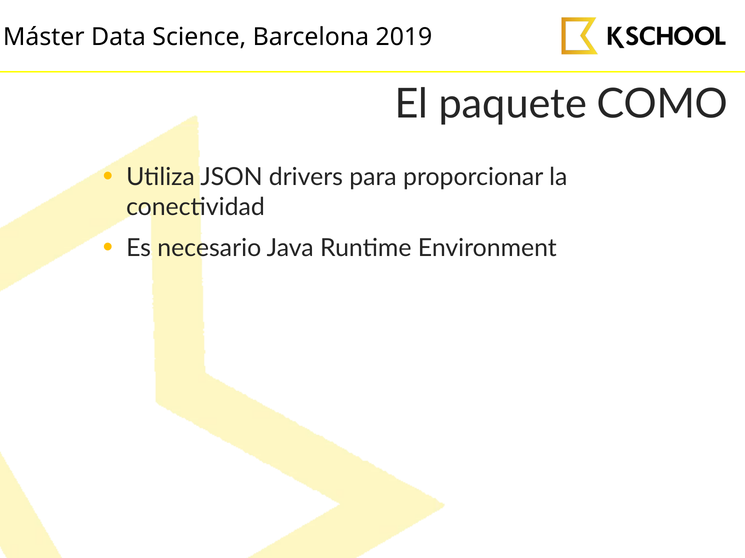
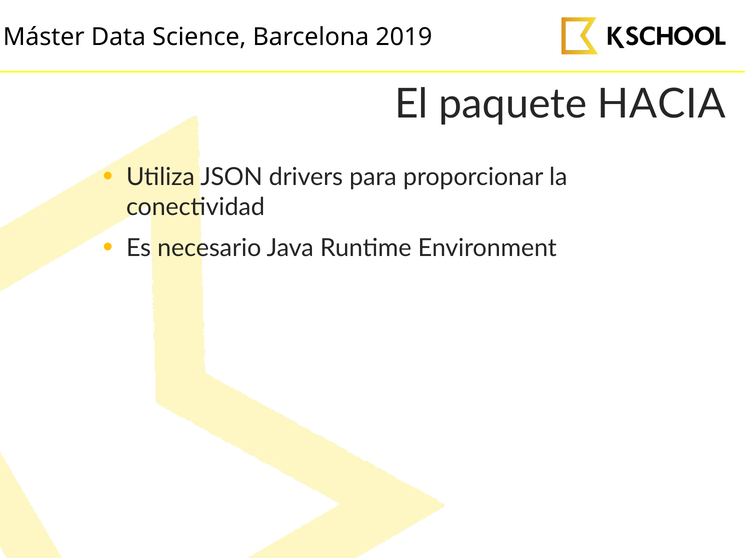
COMO: COMO -> HACIA
